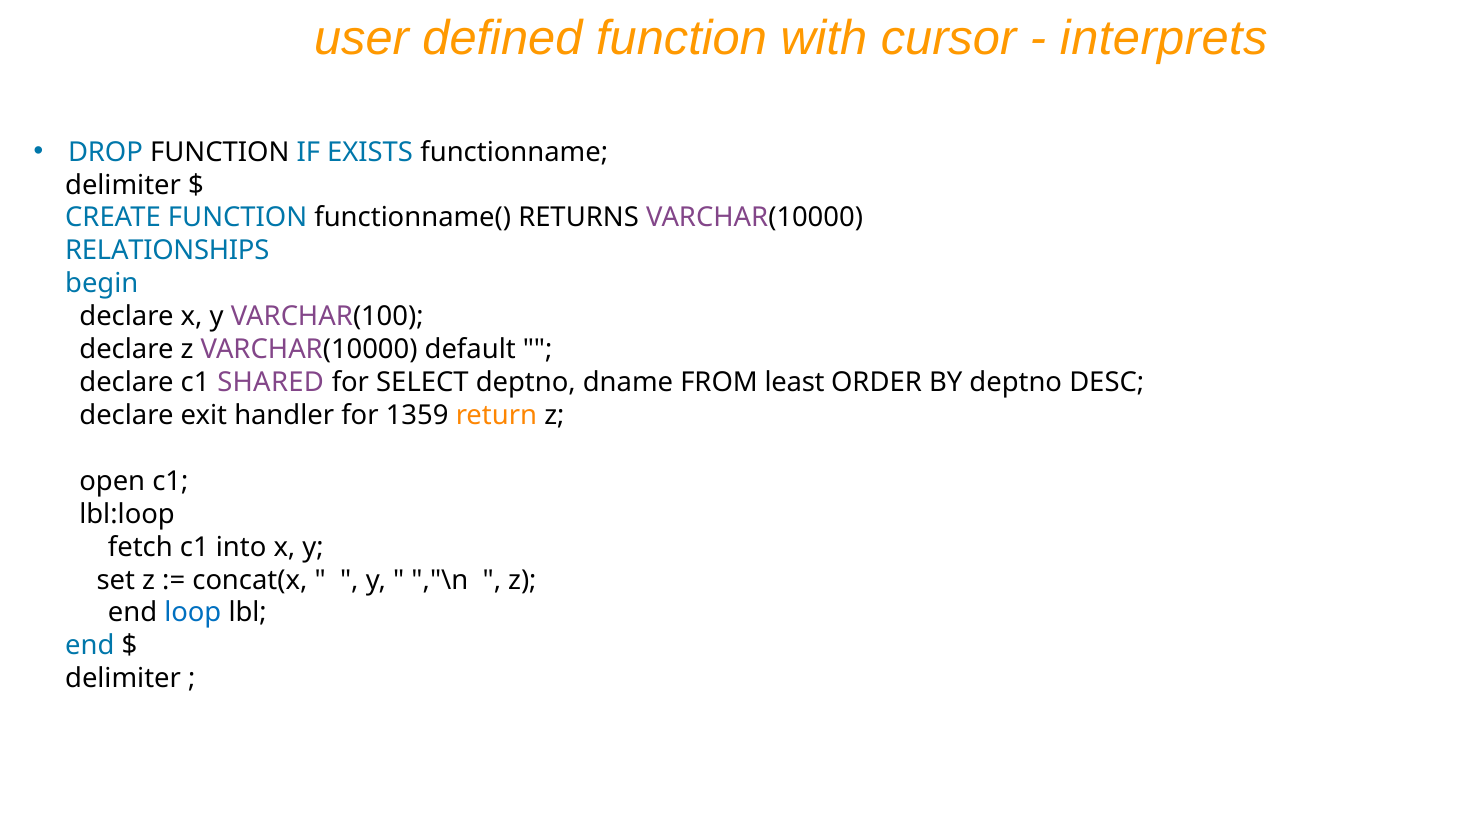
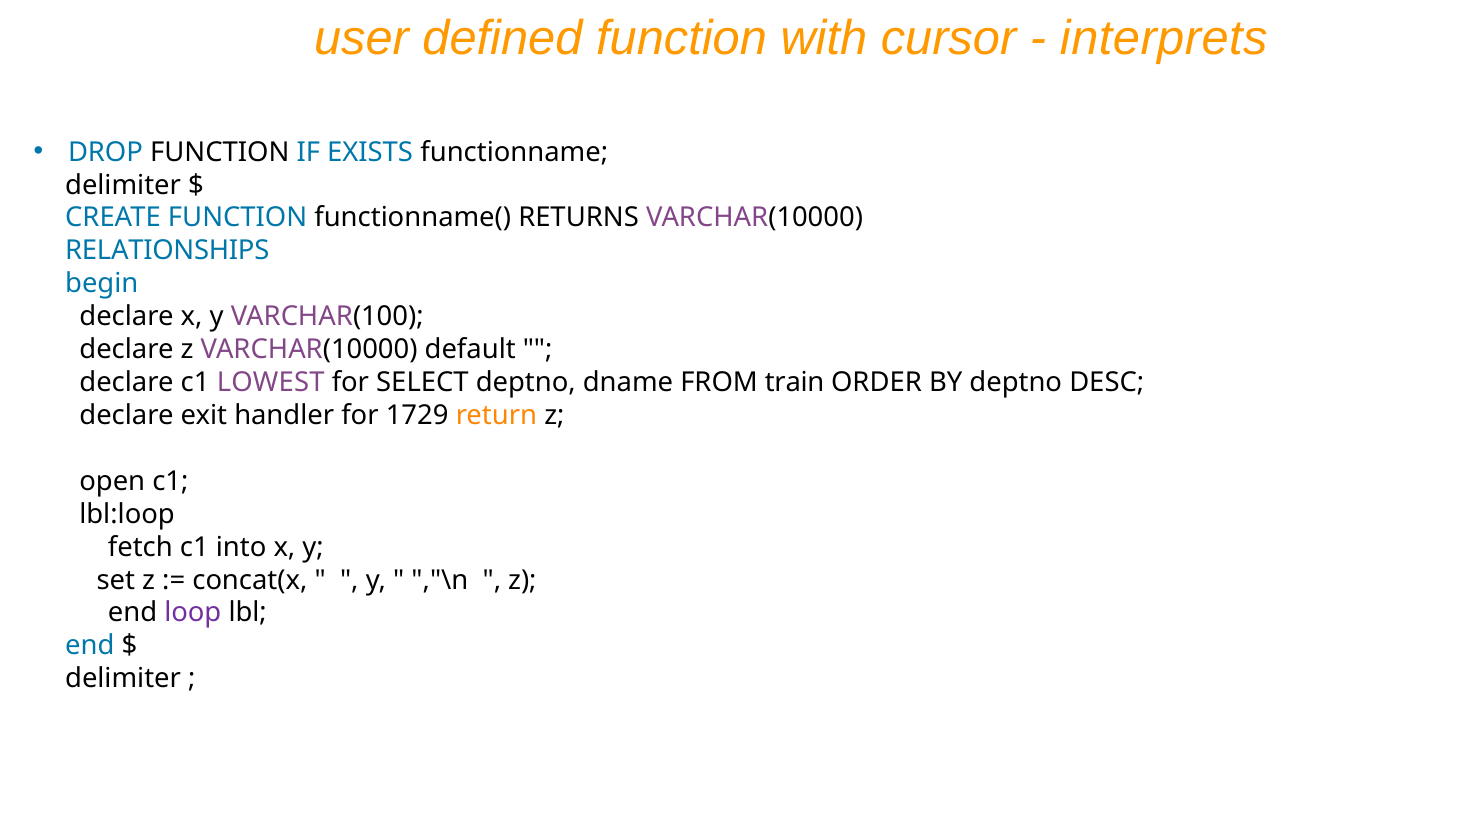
SHARED: SHARED -> LOWEST
least: least -> train
1359: 1359 -> 1729
loop colour: blue -> purple
